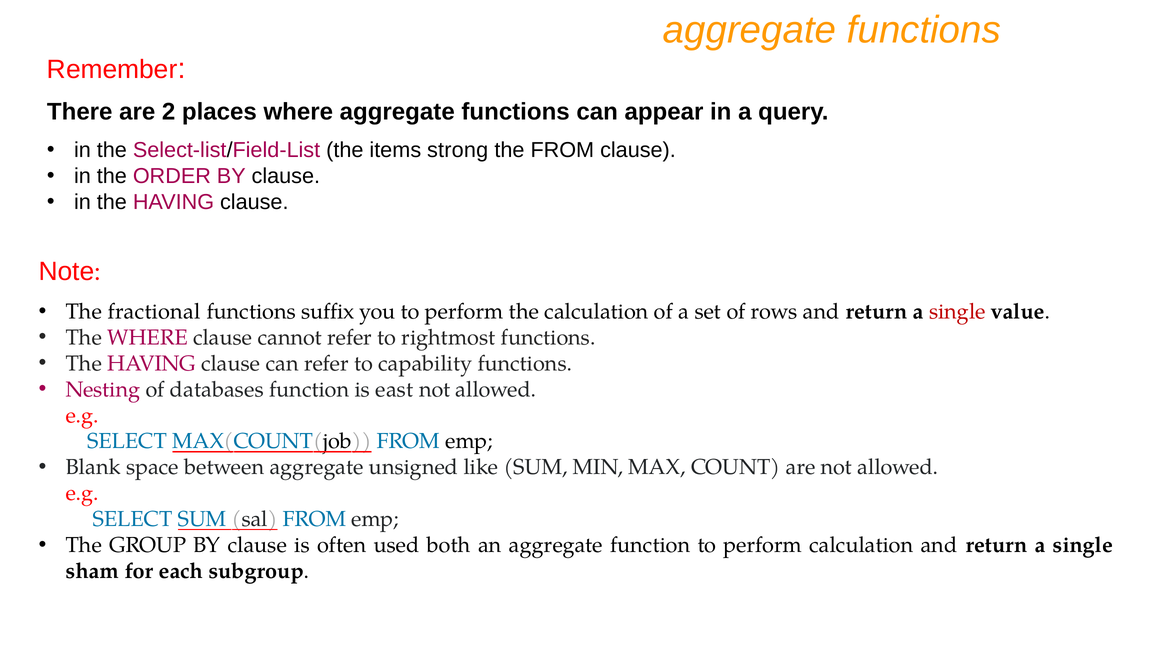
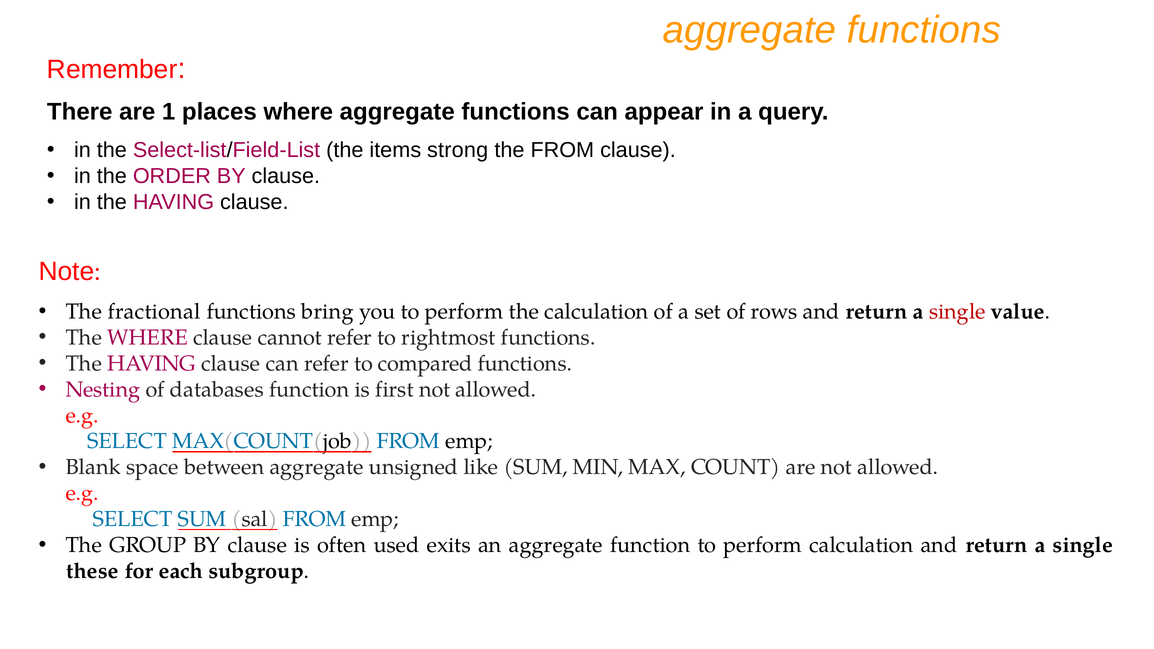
2: 2 -> 1
suffix: suffix -> bring
capability: capability -> compared
east: east -> first
both: both -> exits
sham: sham -> these
